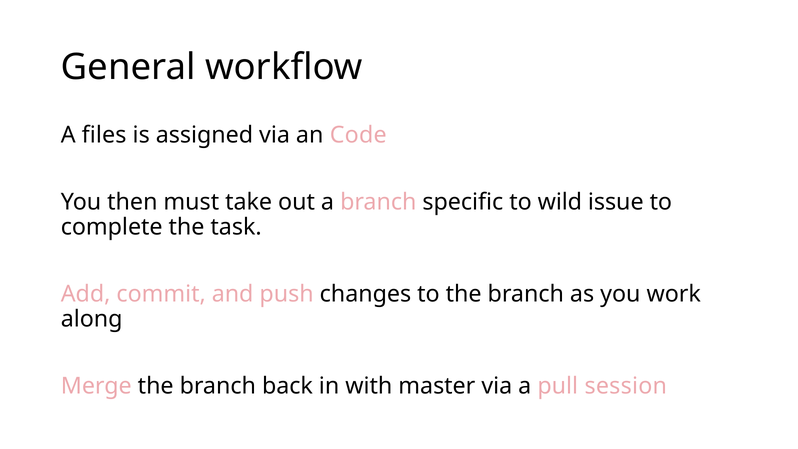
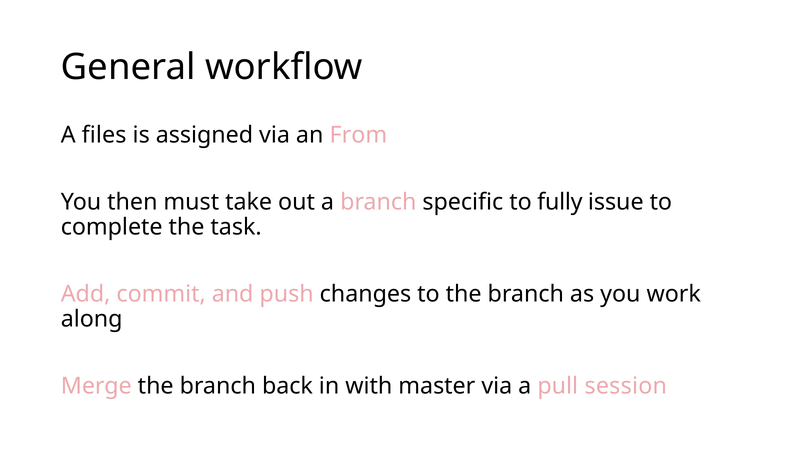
Code: Code -> From
wild: wild -> fully
